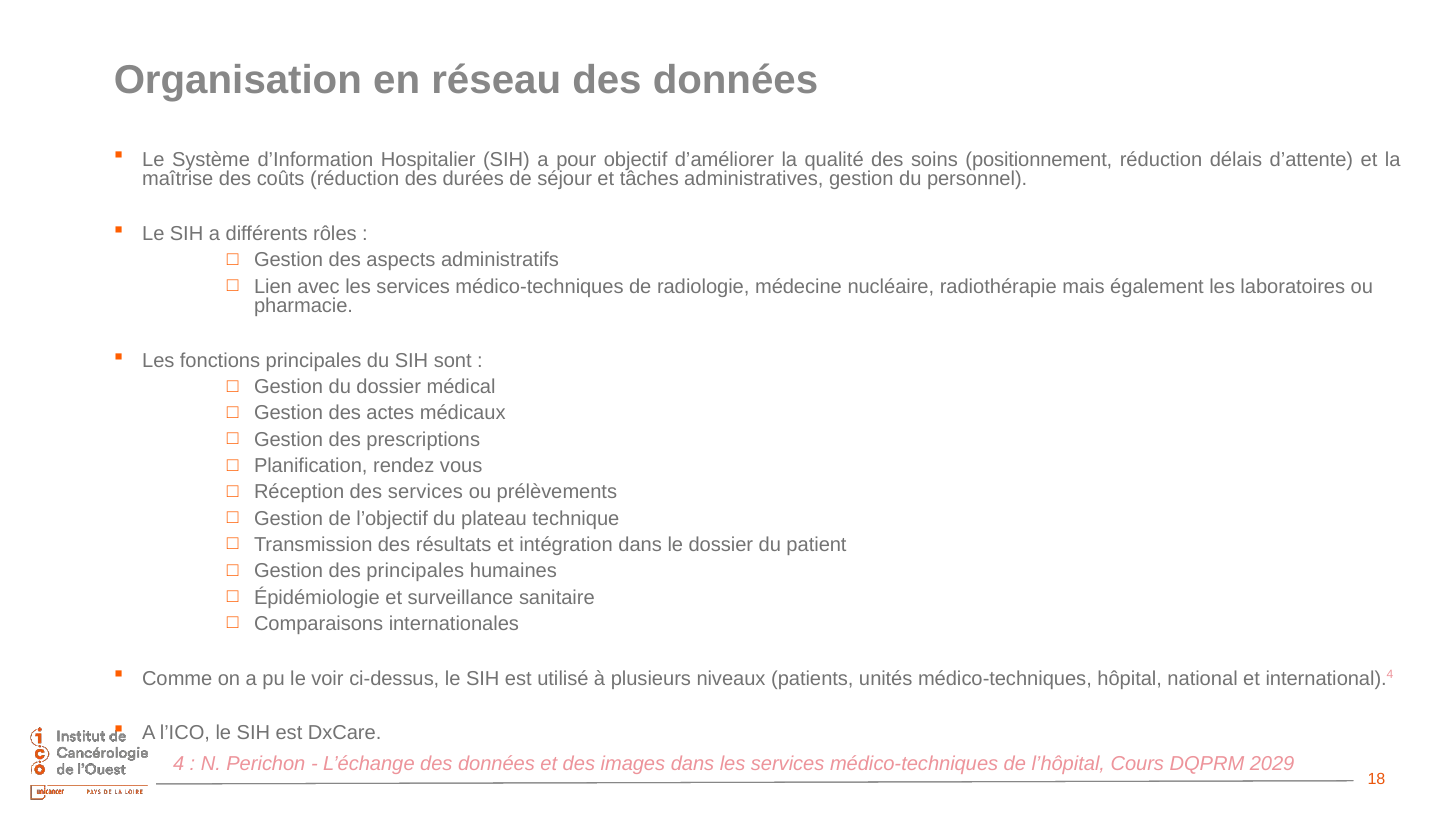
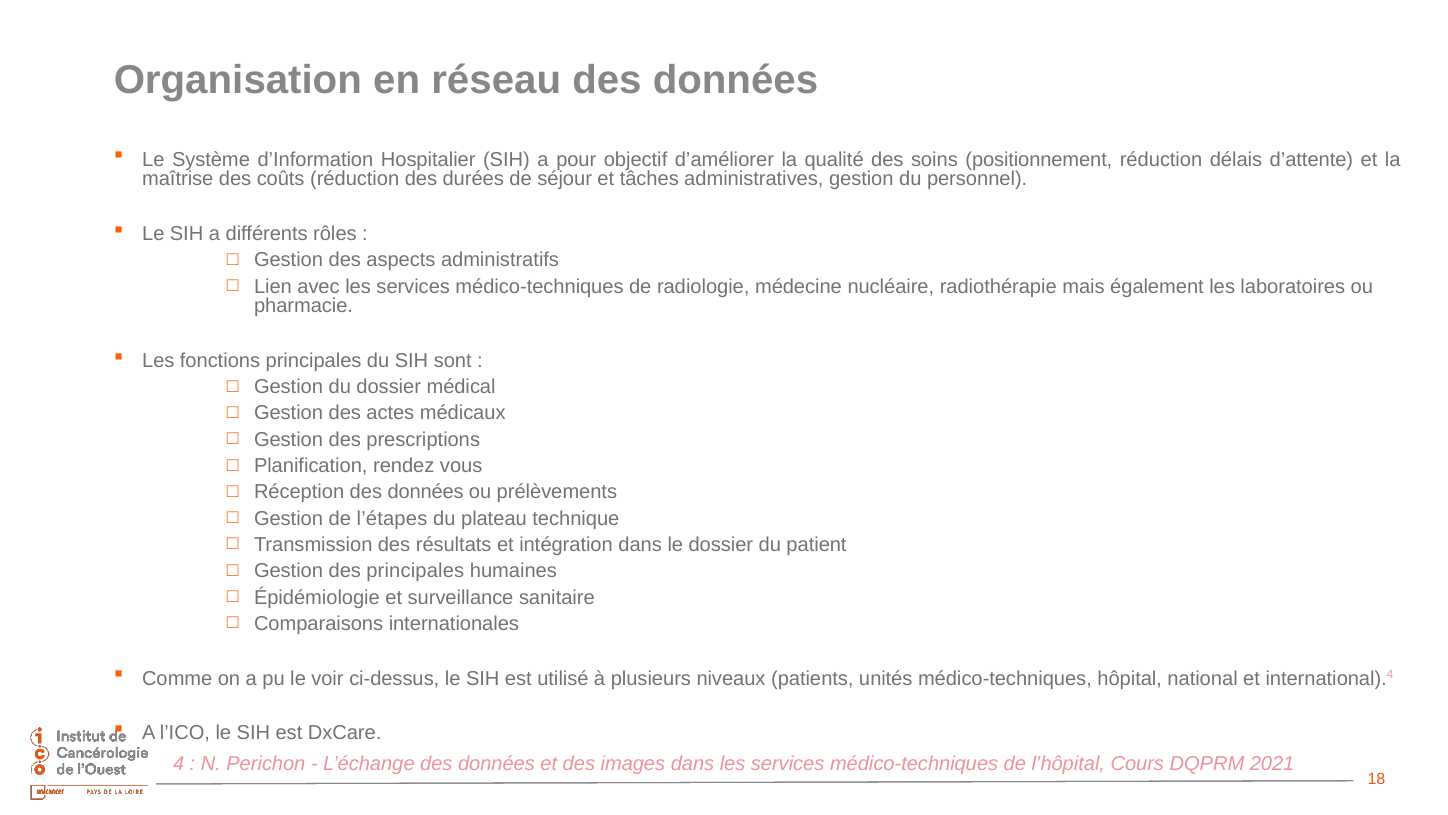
Réception des services: services -> données
l’objectif: l’objectif -> l’étapes
2029: 2029 -> 2021
